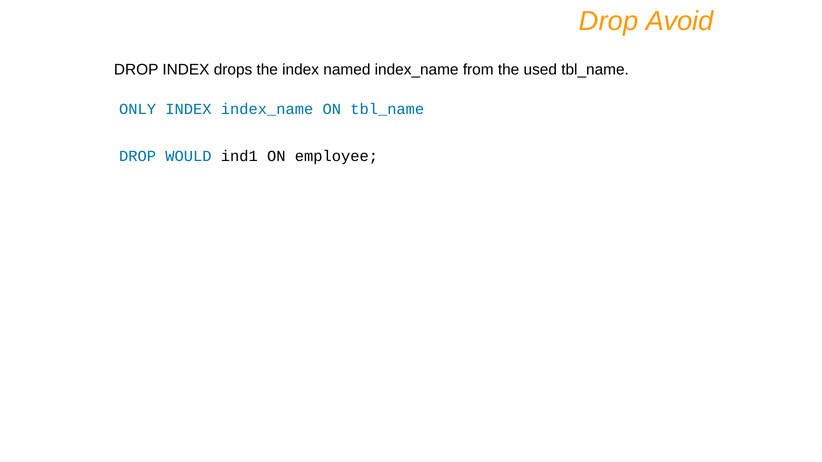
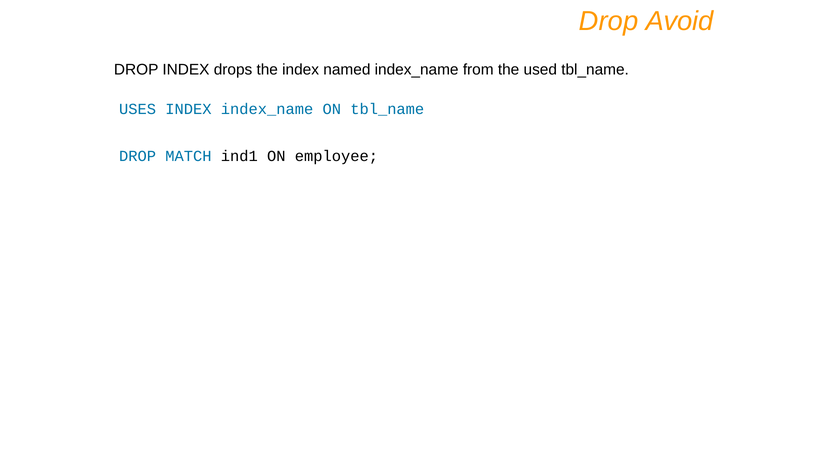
ONLY: ONLY -> USES
WOULD: WOULD -> MATCH
